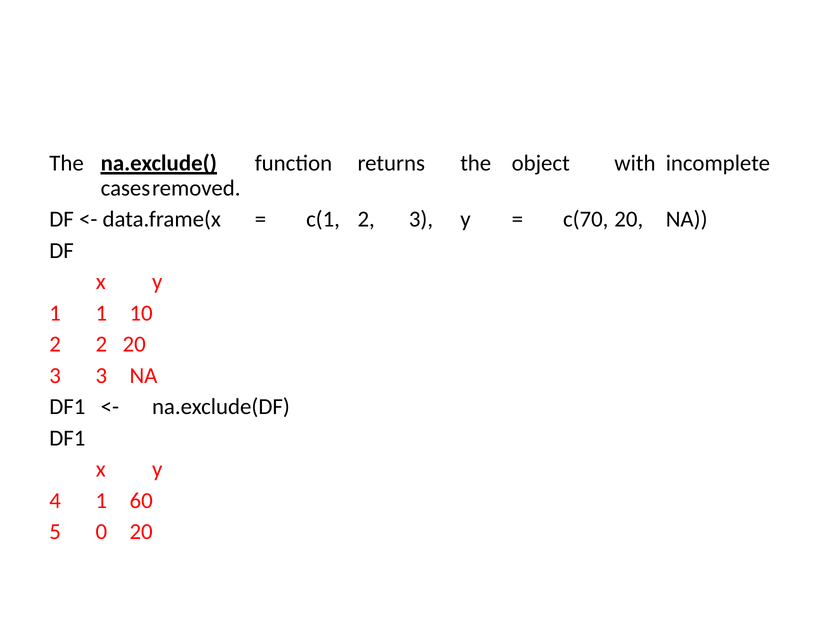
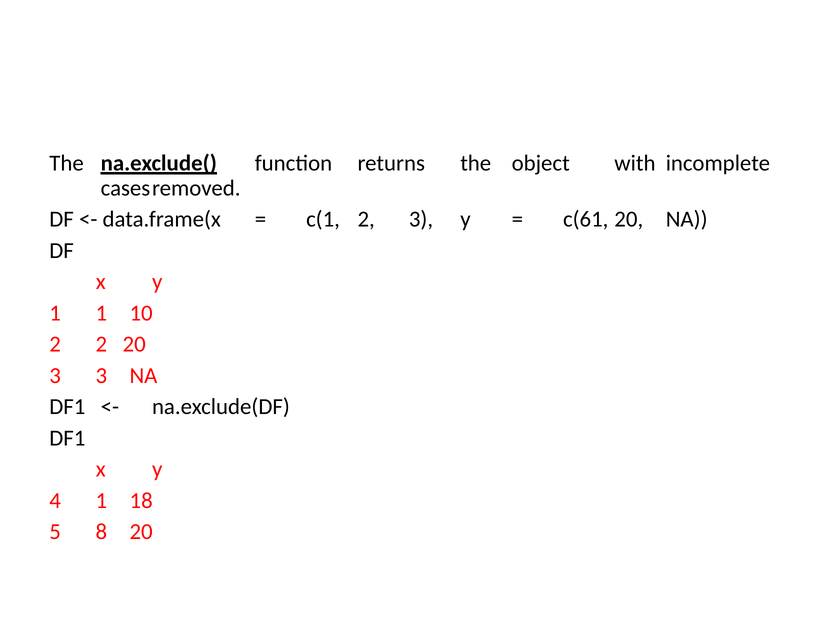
c(70: c(70 -> c(61
60: 60 -> 18
0: 0 -> 8
